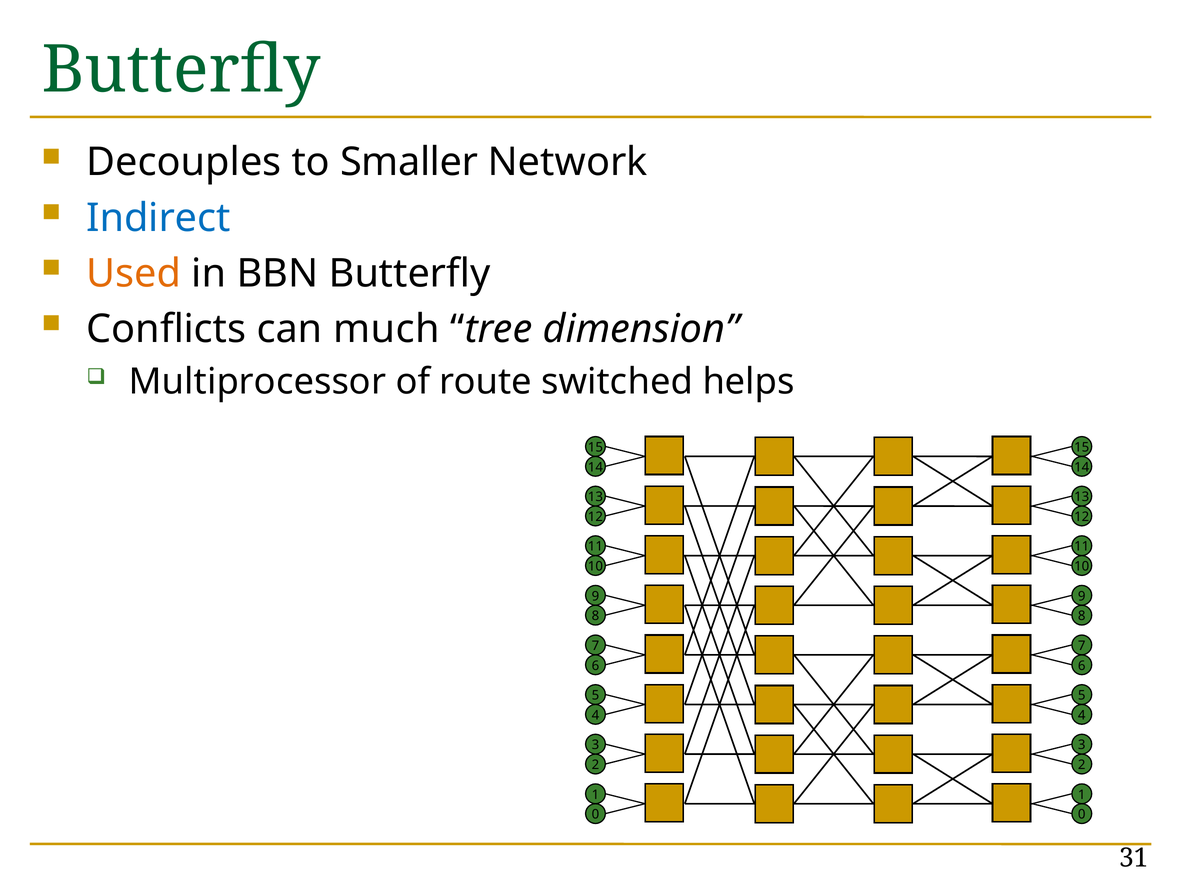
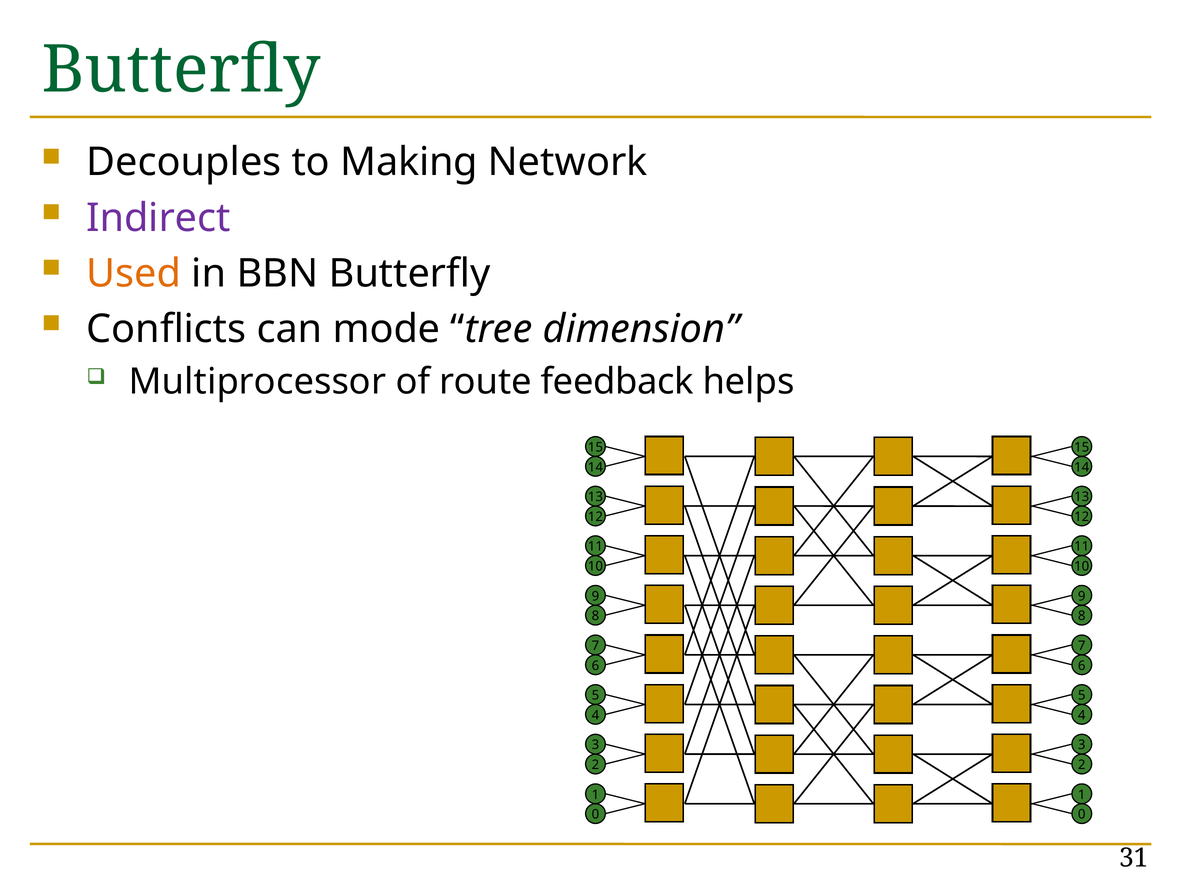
Smaller: Smaller -> Making
Indirect colour: blue -> purple
much: much -> mode
switched: switched -> feedback
